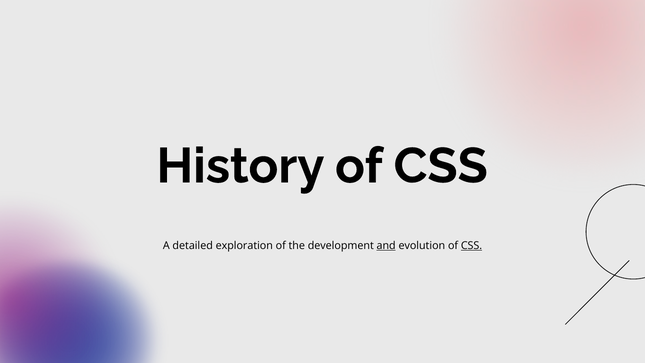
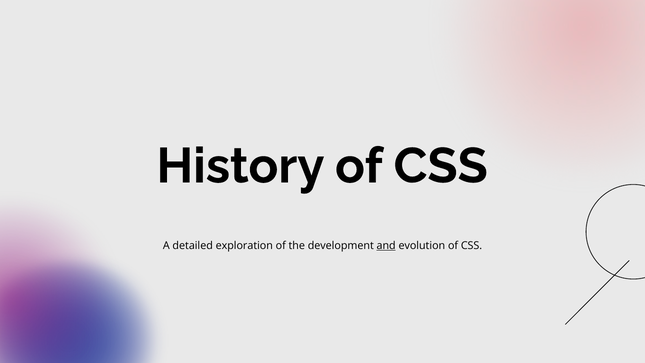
CSS at (472, 246) underline: present -> none
